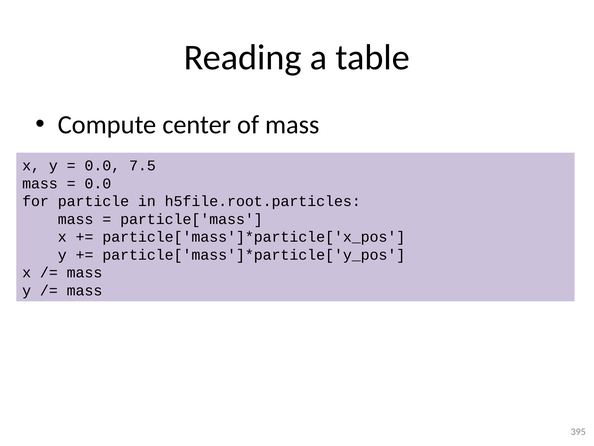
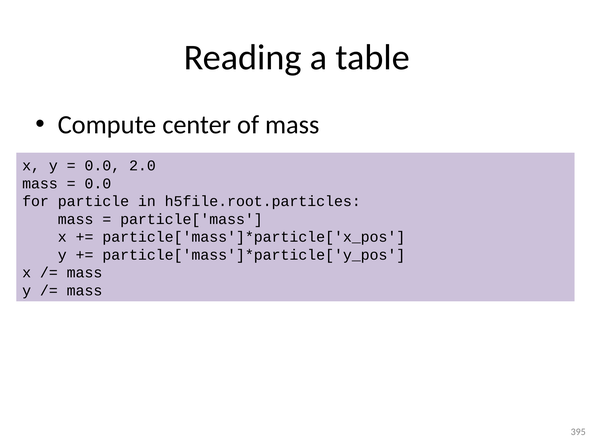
7.5: 7.5 -> 2.0
